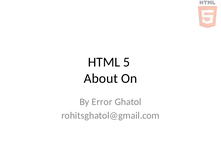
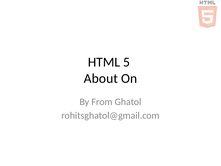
Error: Error -> From
